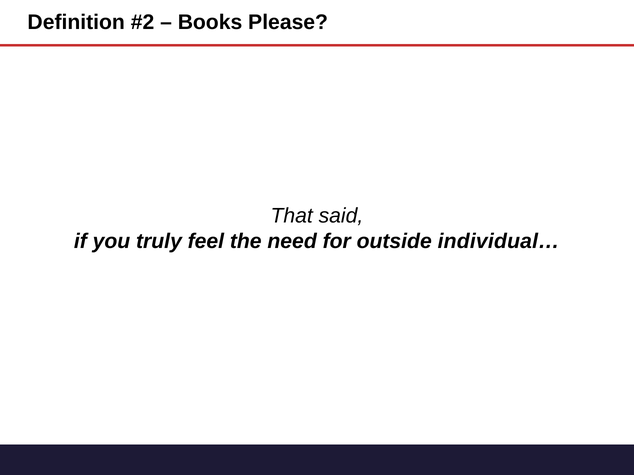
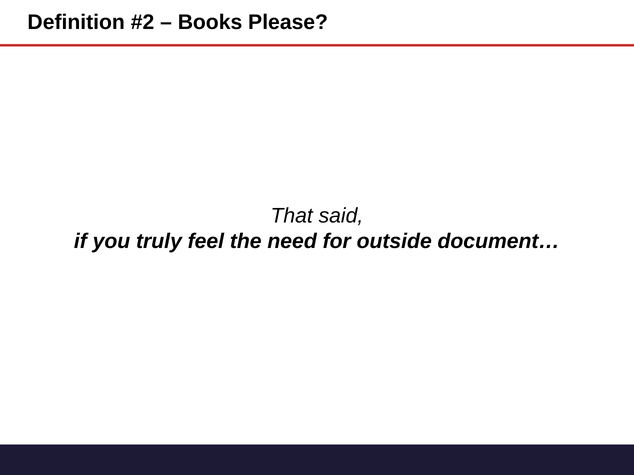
individual…: individual… -> document…
